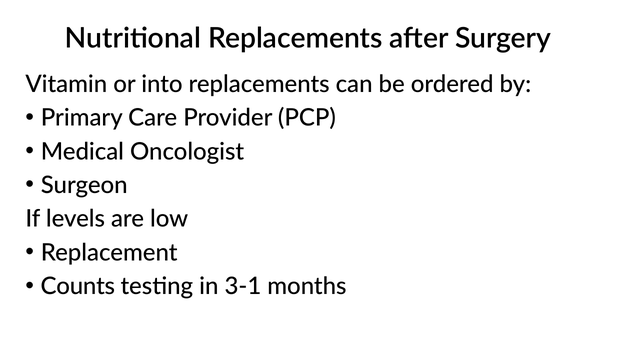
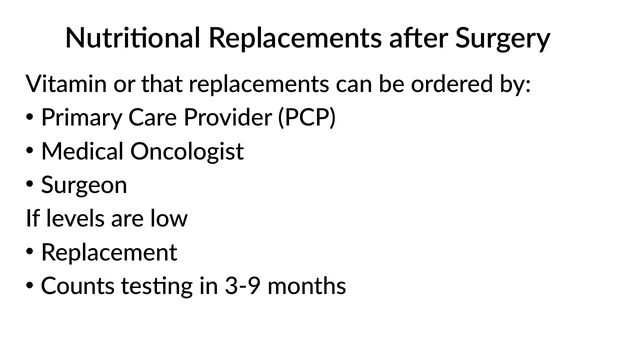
into: into -> that
3-1: 3-1 -> 3-9
